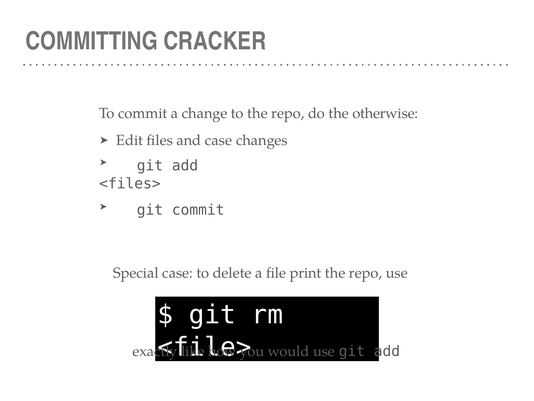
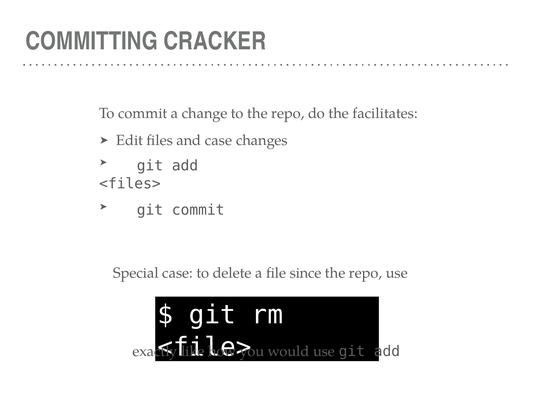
otherwise: otherwise -> facilitates
print: print -> since
